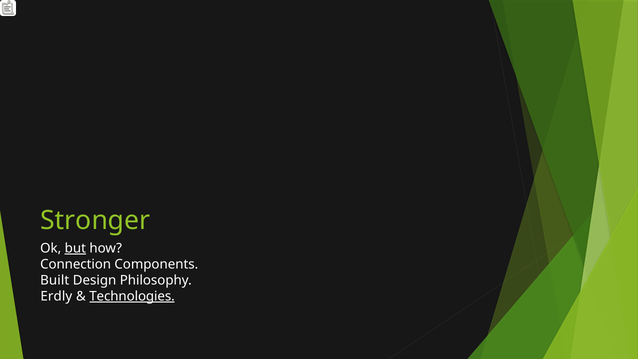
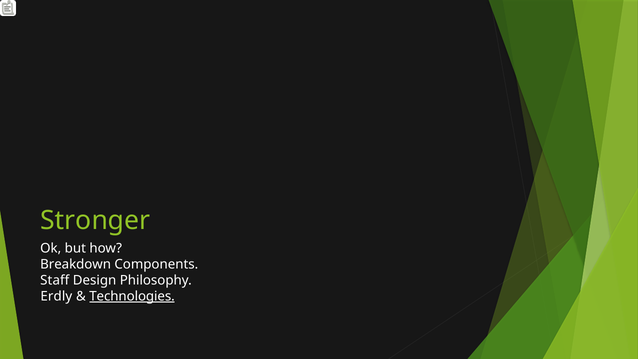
but underline: present -> none
Connection: Connection -> Breakdown
Built: Built -> Staff
